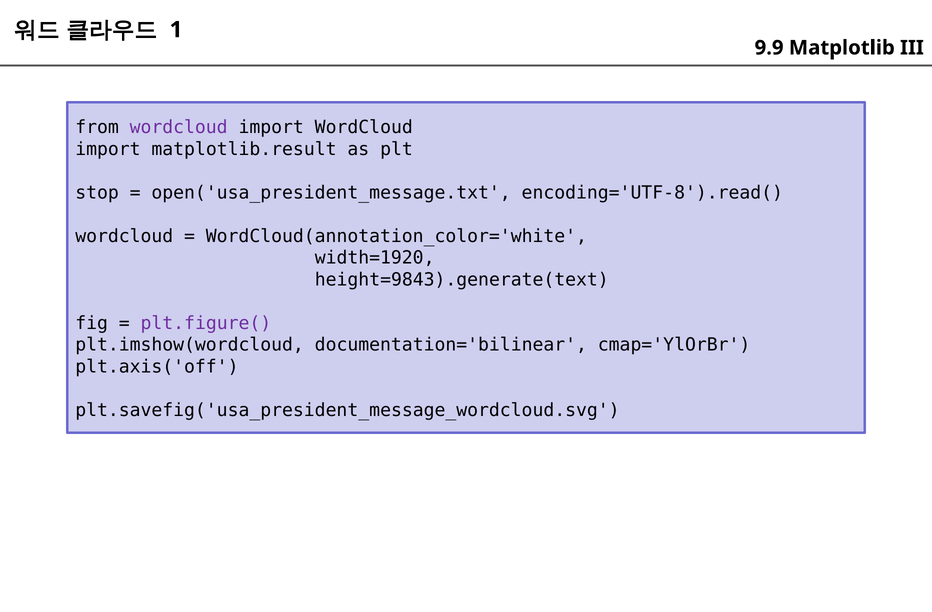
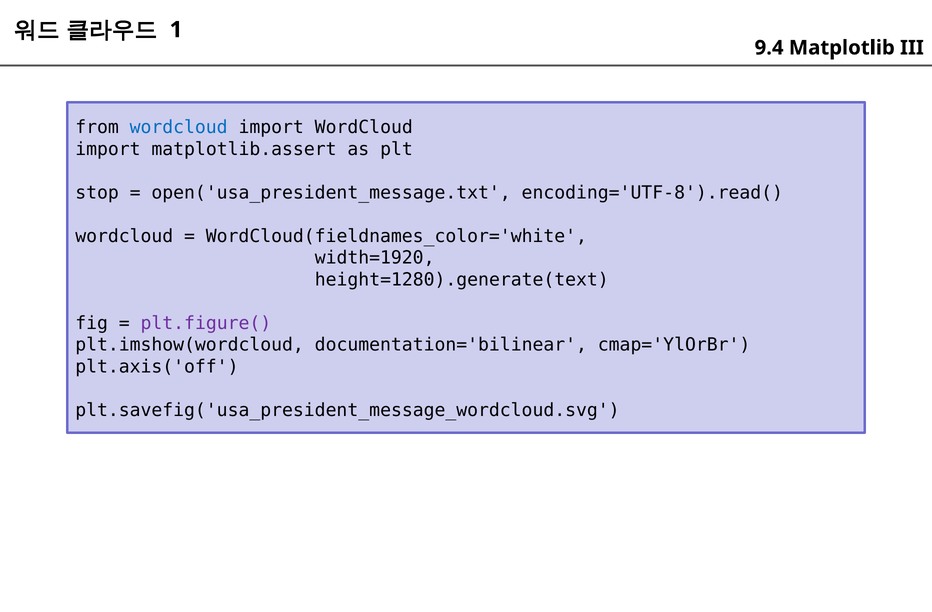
9.9: 9.9 -> 9.4
wordcloud at (179, 127) colour: purple -> blue
matplotlib.result: matplotlib.result -> matplotlib.assert
WordCloud(annotation_color='white: WordCloud(annotation_color='white -> WordCloud(fieldnames_color='white
height=9843).generate(text: height=9843).generate(text -> height=1280).generate(text
